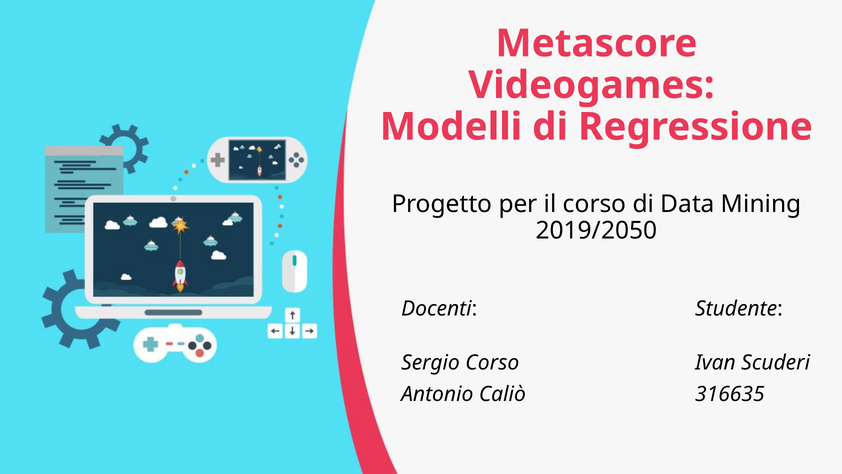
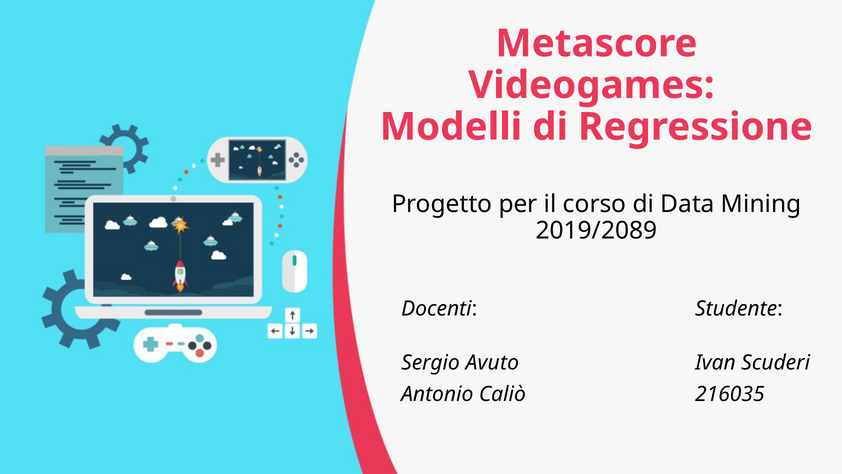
2019/2050: 2019/2050 -> 2019/2089
Sergio Corso: Corso -> Avuto
316635: 316635 -> 216035
